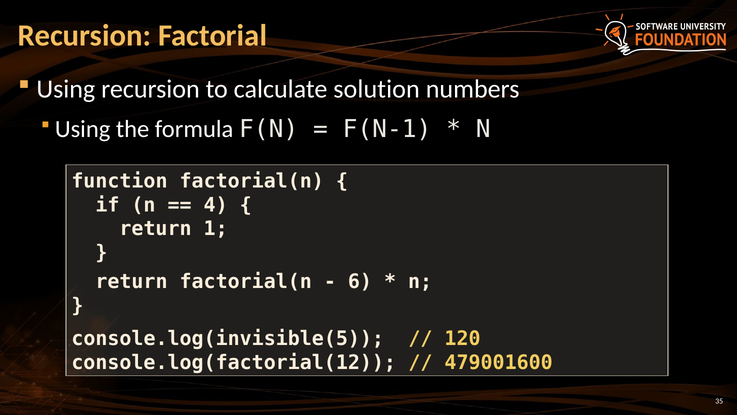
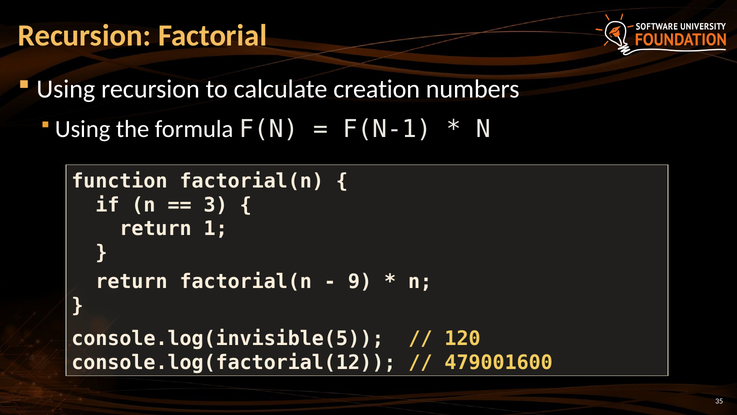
solution: solution -> creation
4: 4 -> 3
6: 6 -> 9
